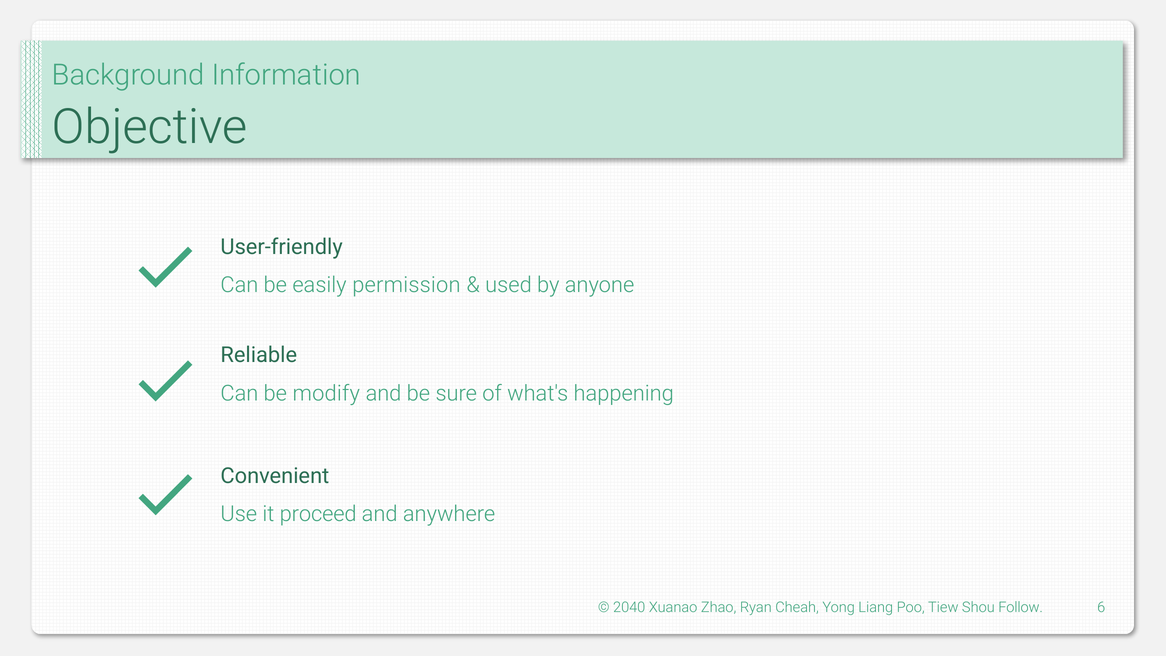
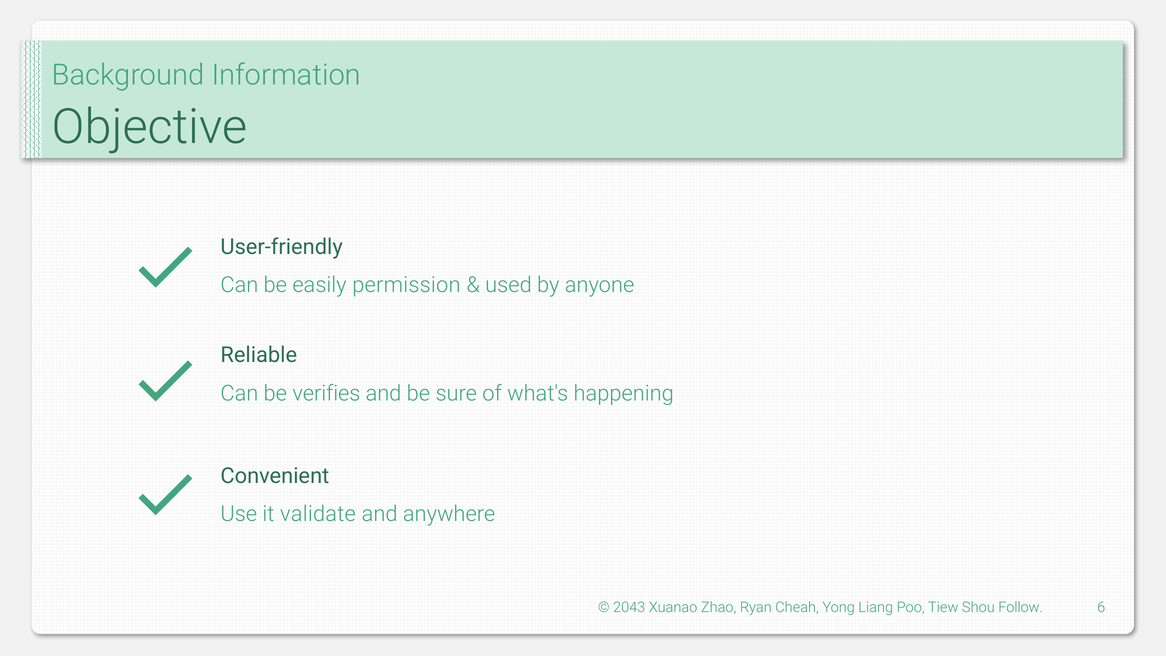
modify: modify -> verifies
proceed: proceed -> validate
2040: 2040 -> 2043
